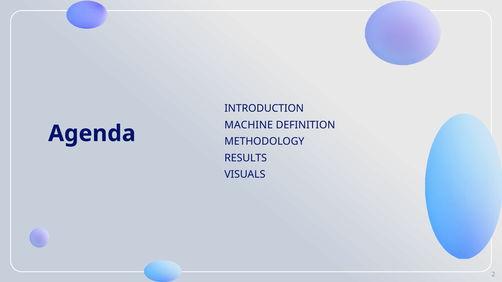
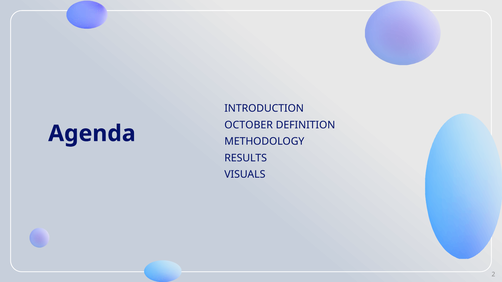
MACHINE: MACHINE -> OCTOBER
